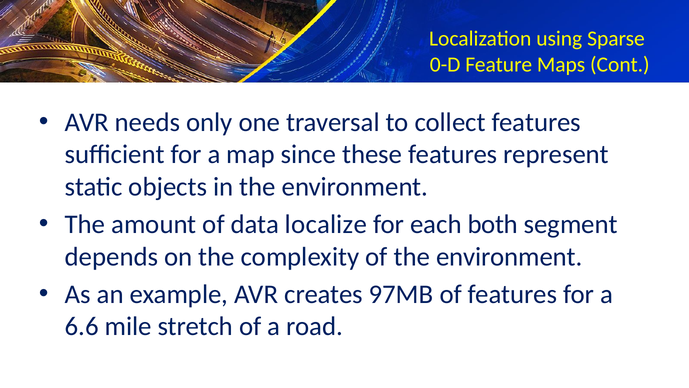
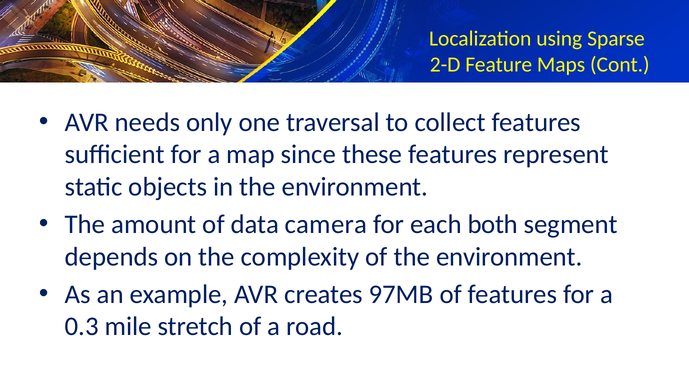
0-D: 0-D -> 2-D
localize: localize -> camera
6.6: 6.6 -> 0.3
